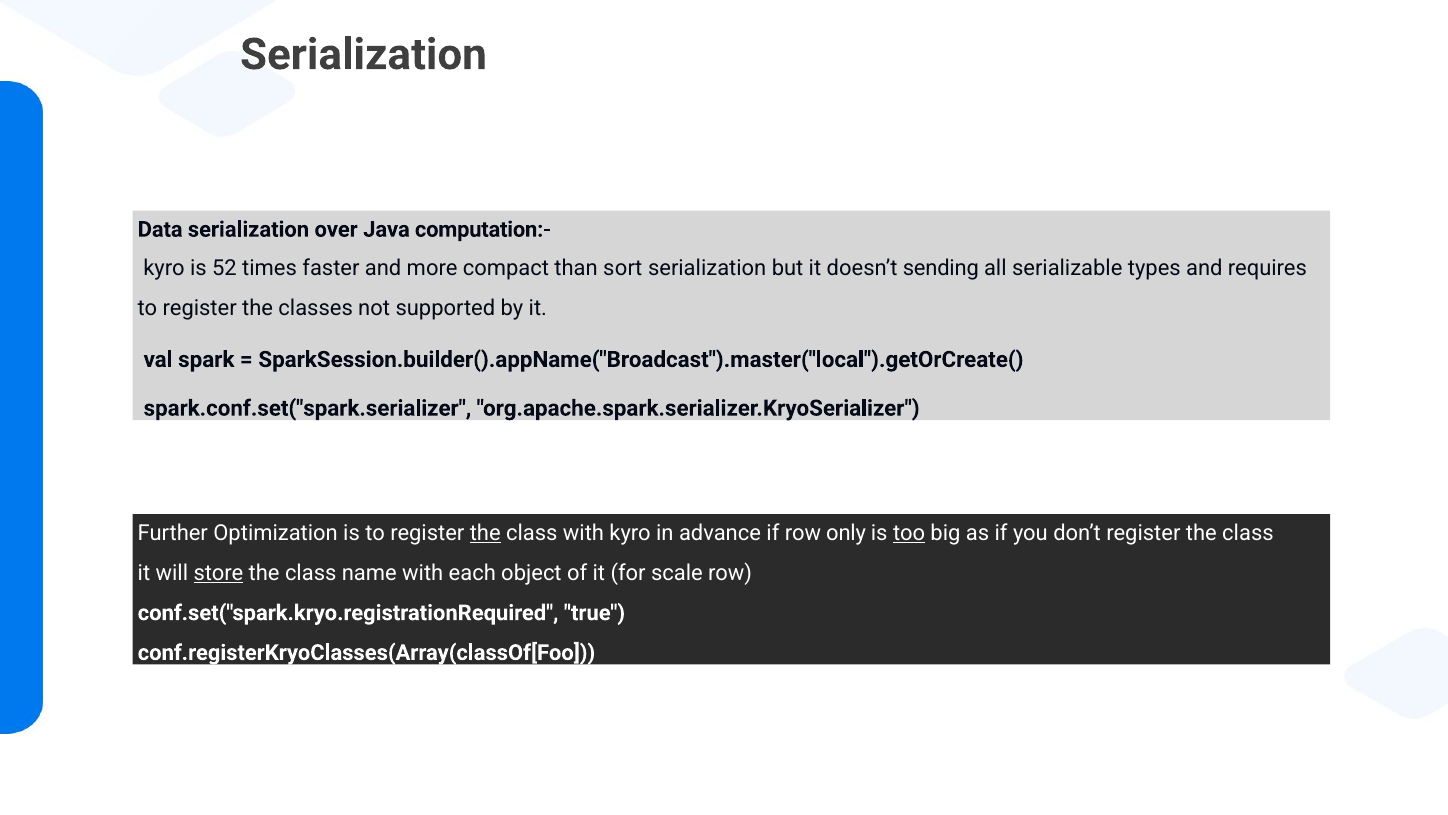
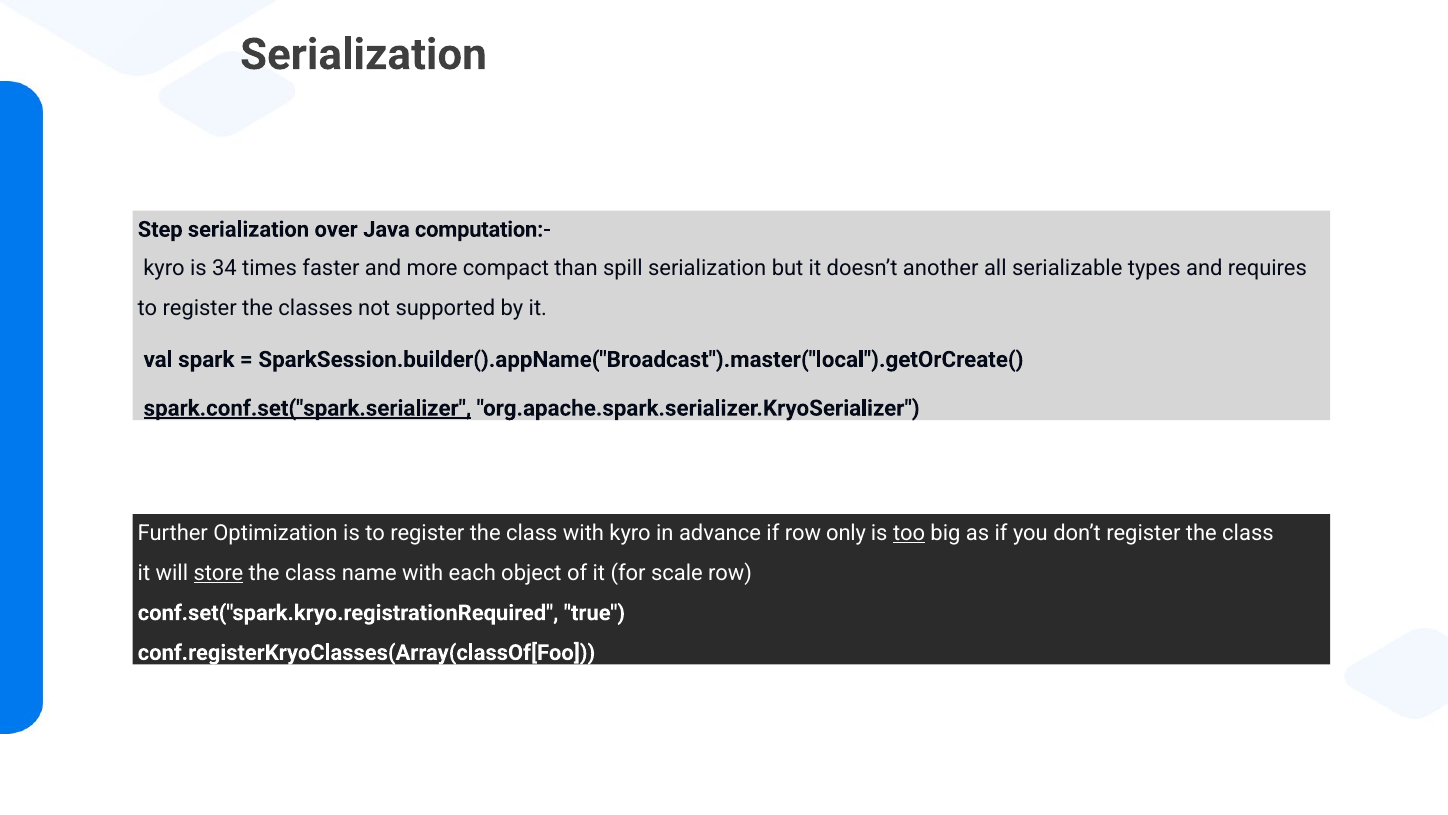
Data: Data -> Step
52: 52 -> 34
sort: sort -> spill
sending: sending -> another
spark.conf.set("spark.serializer underline: none -> present
the at (485, 533) underline: present -> none
